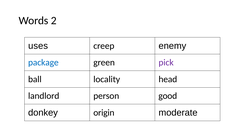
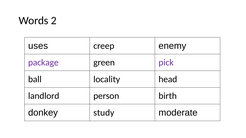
package colour: blue -> purple
good: good -> birth
origin: origin -> study
